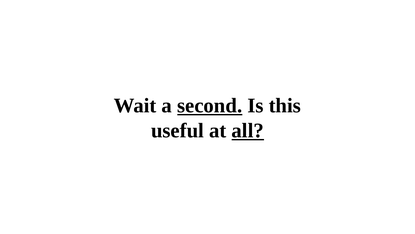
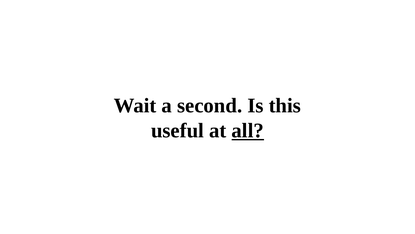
second underline: present -> none
